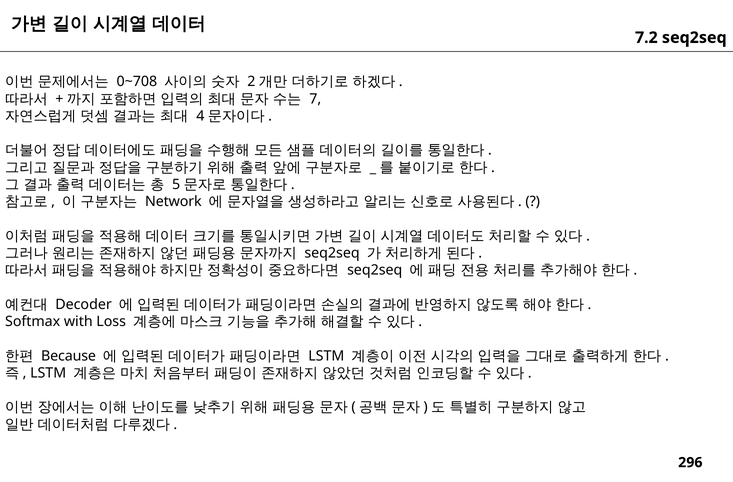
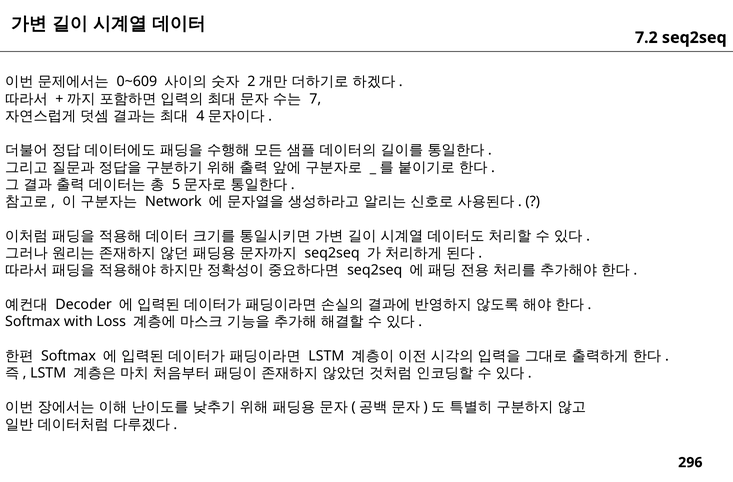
0~708: 0~708 -> 0~609
Because at (69, 355): Because -> Softmax
